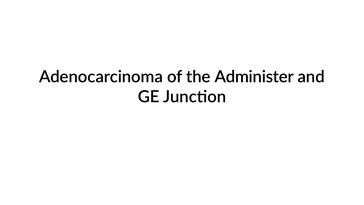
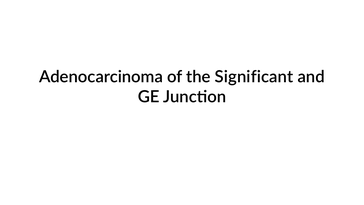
Administer: Administer -> Significant
